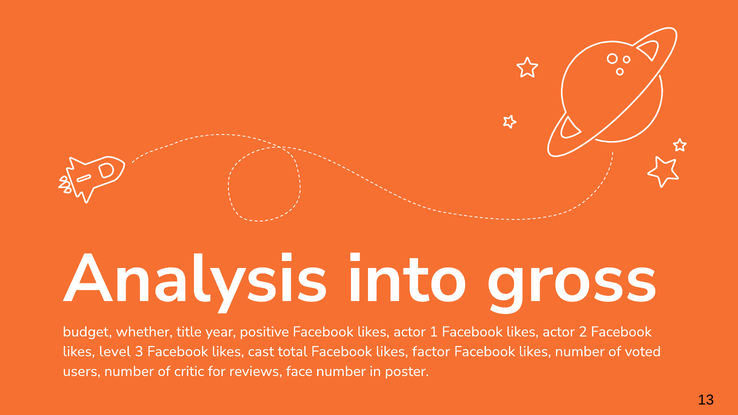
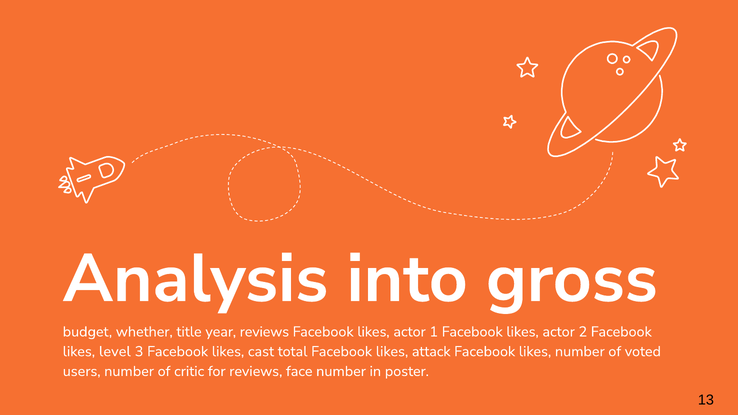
year positive: positive -> reviews
factor: factor -> attack
